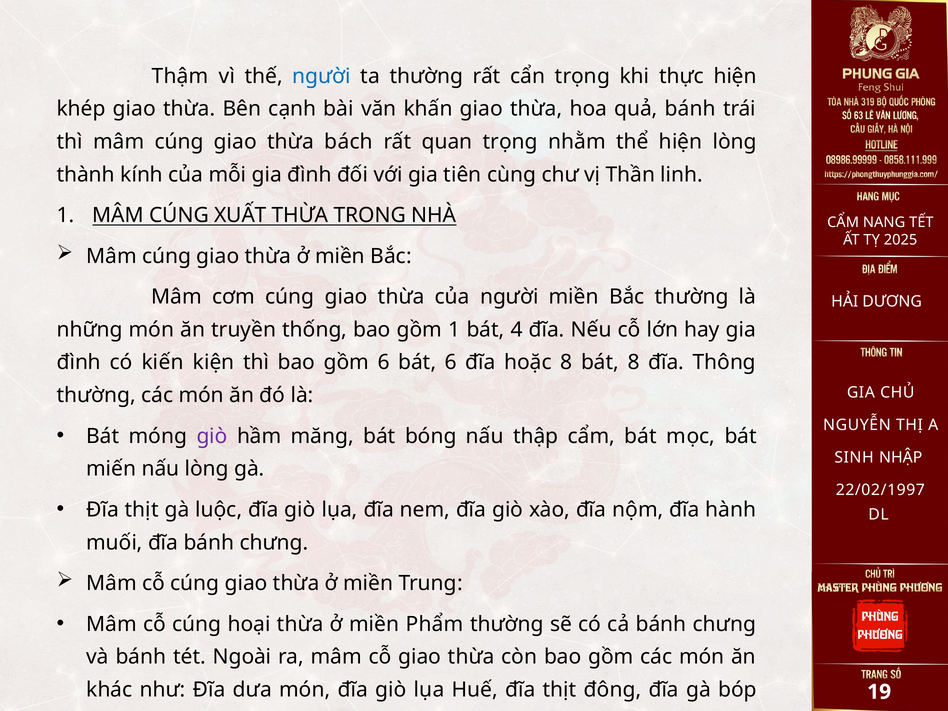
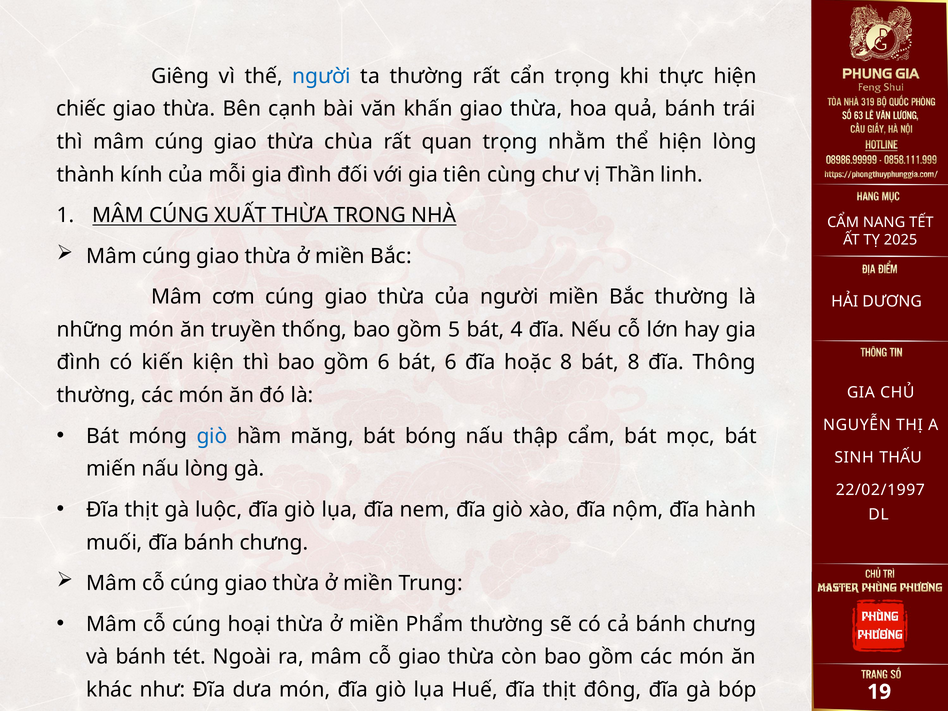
Thậm: Thậm -> Giêng
khép: khép -> chiếc
bách: bách -> chùa
gồm 1: 1 -> 5
giò at (212, 436) colour: purple -> blue
NHẬP: NHẬP -> THẤU
